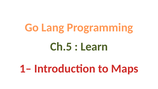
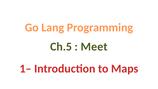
Learn: Learn -> Meet
